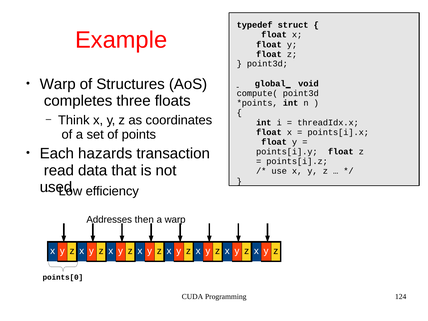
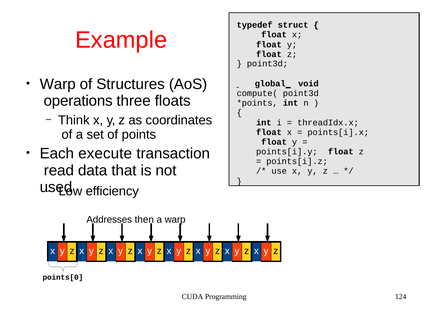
completes: completes -> operations
hazards: hazards -> execute
